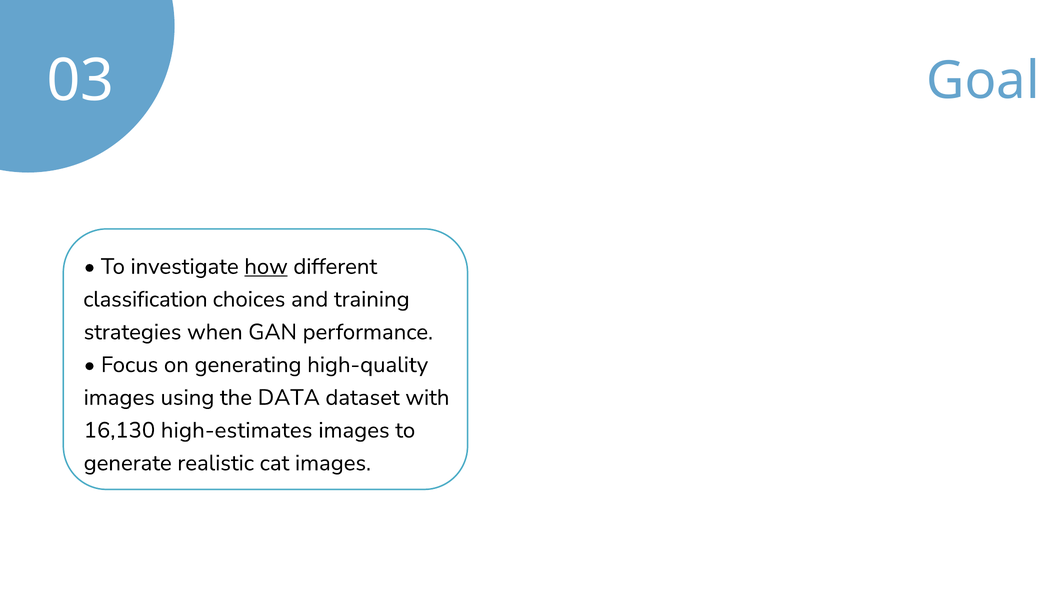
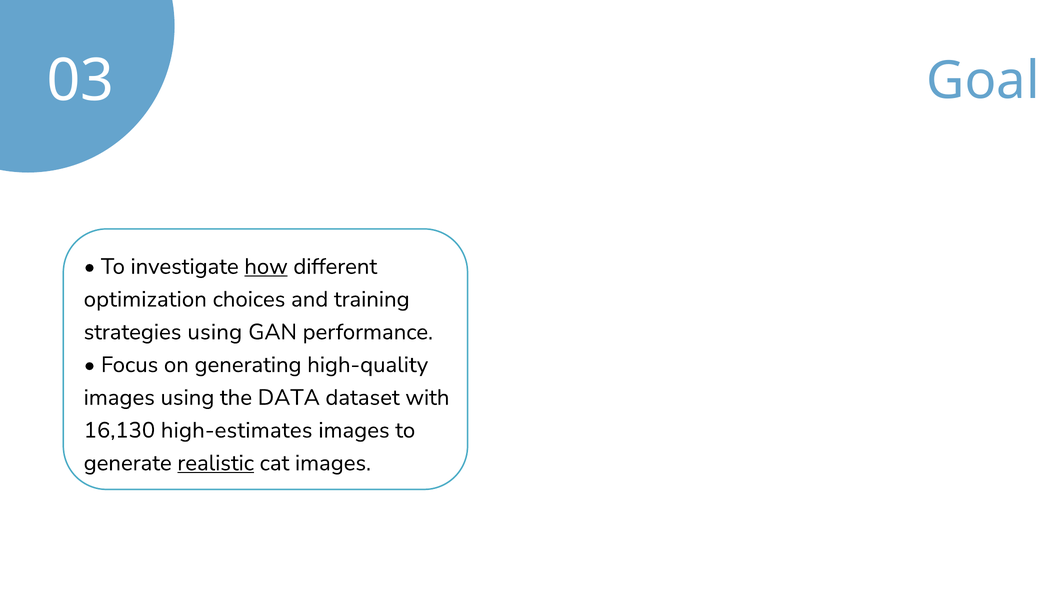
classification: classification -> optimization
strategies when: when -> using
realistic underline: none -> present
